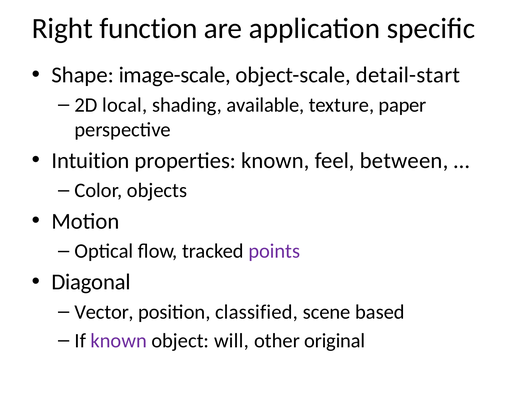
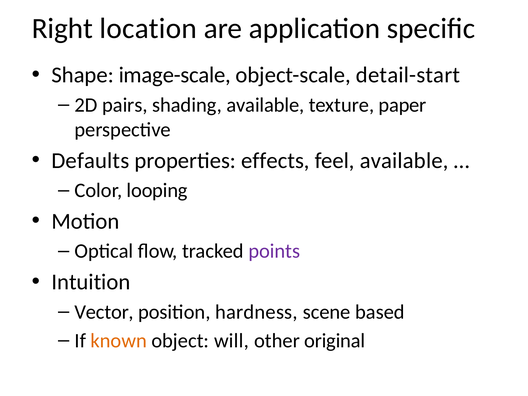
function: function -> location
local: local -> pairs
Intuition: Intuition -> Defaults
properties known: known -> effects
feel between: between -> available
objects: objects -> looping
Diagonal: Diagonal -> Intuition
classified: classified -> hardness
known at (119, 341) colour: purple -> orange
